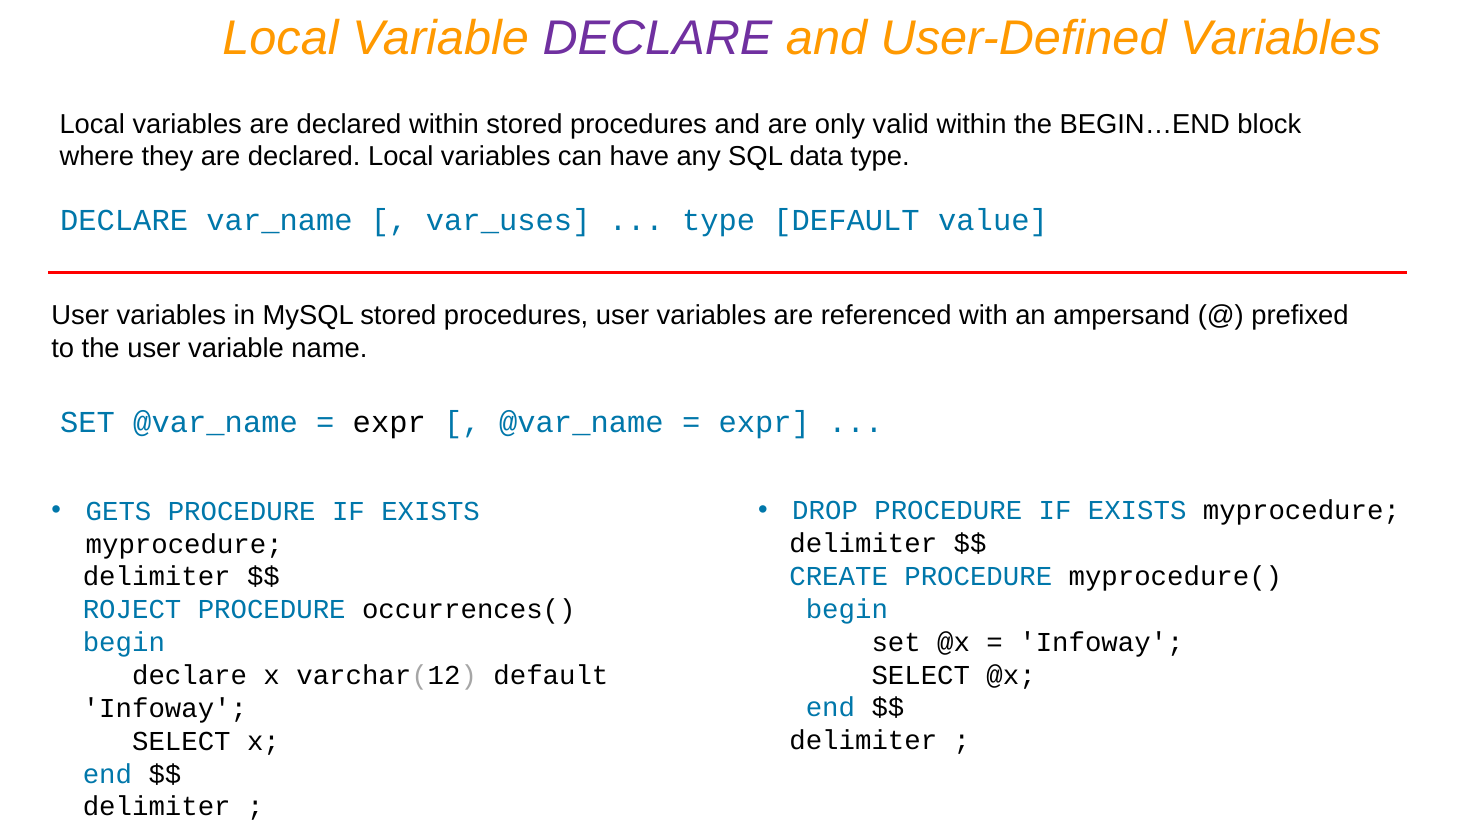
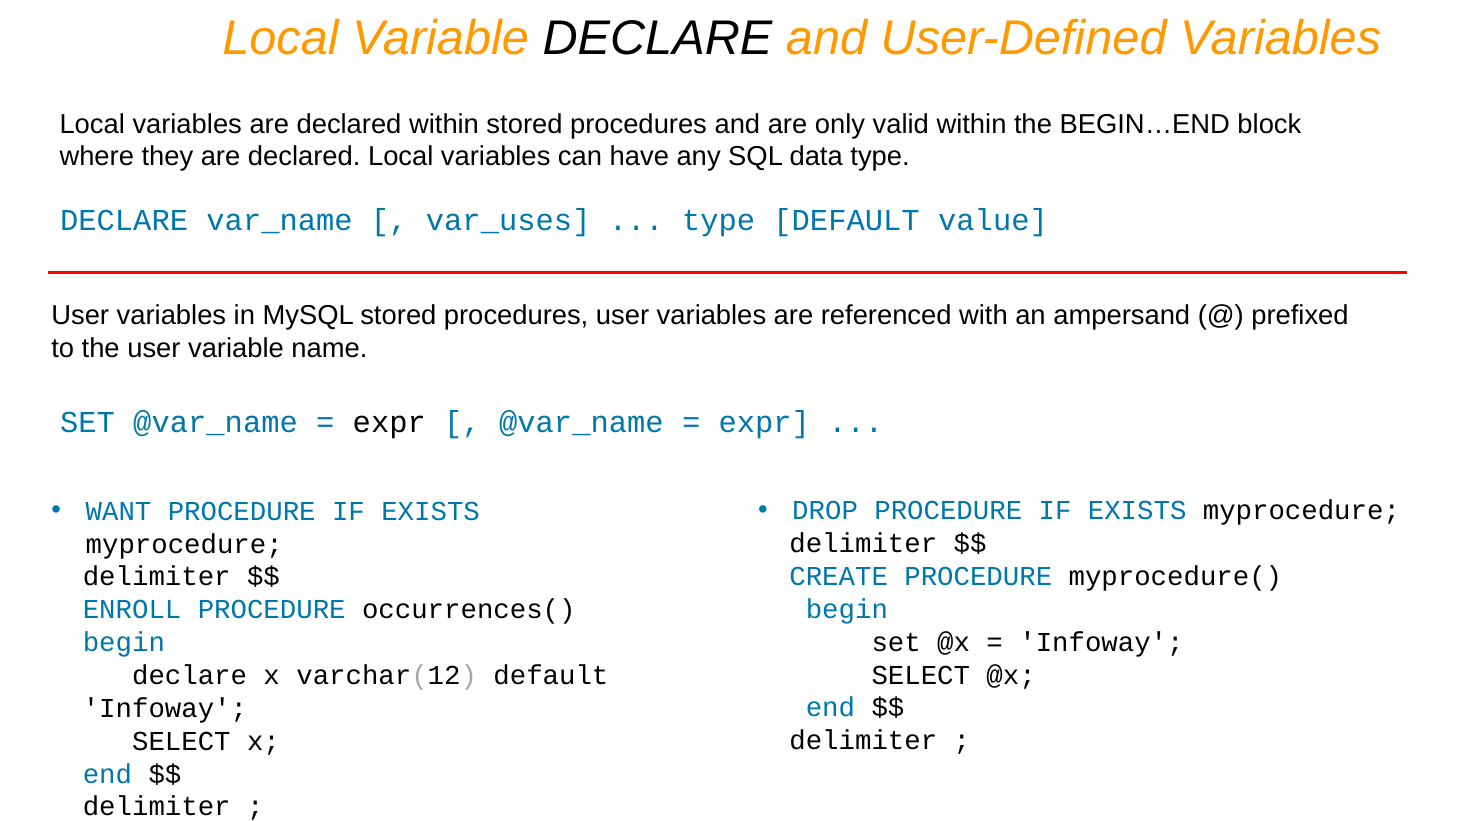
DECLARE at (657, 38) colour: purple -> black
GETS: GETS -> WANT
ROJECT: ROJECT -> ENROLL
